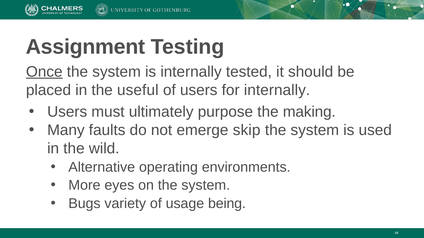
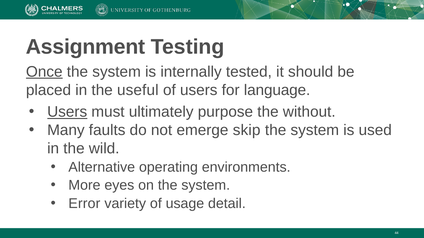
for internally: internally -> language
Users at (67, 112) underline: none -> present
making: making -> without
Bugs: Bugs -> Error
being: being -> detail
